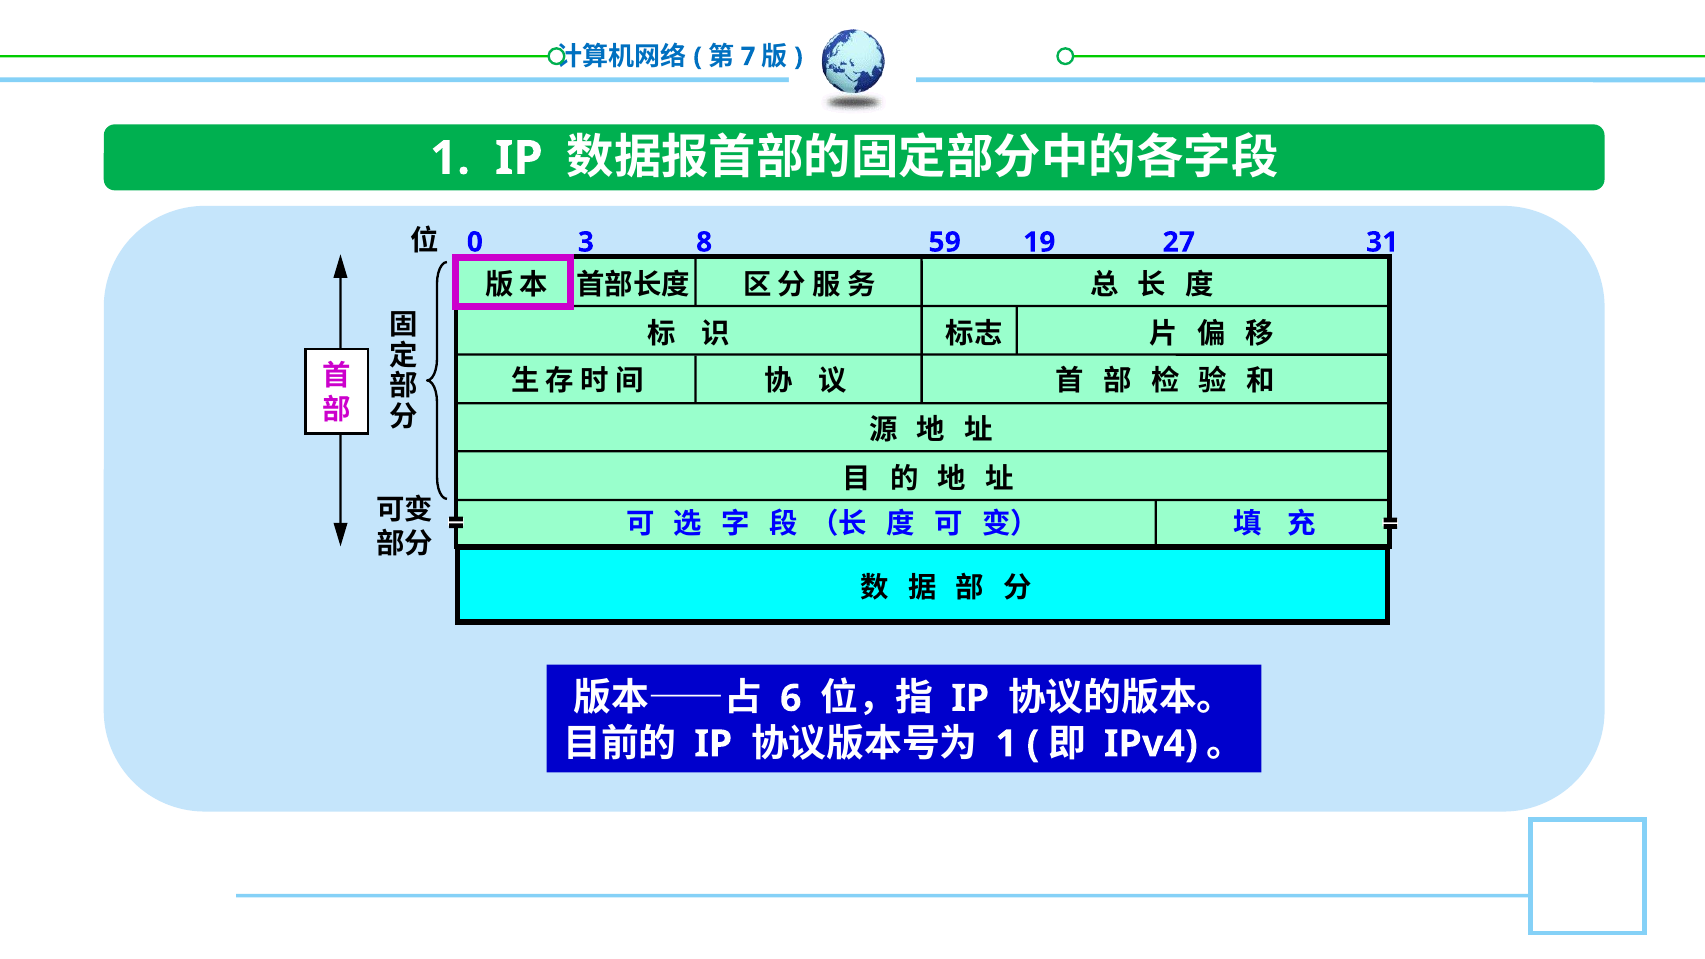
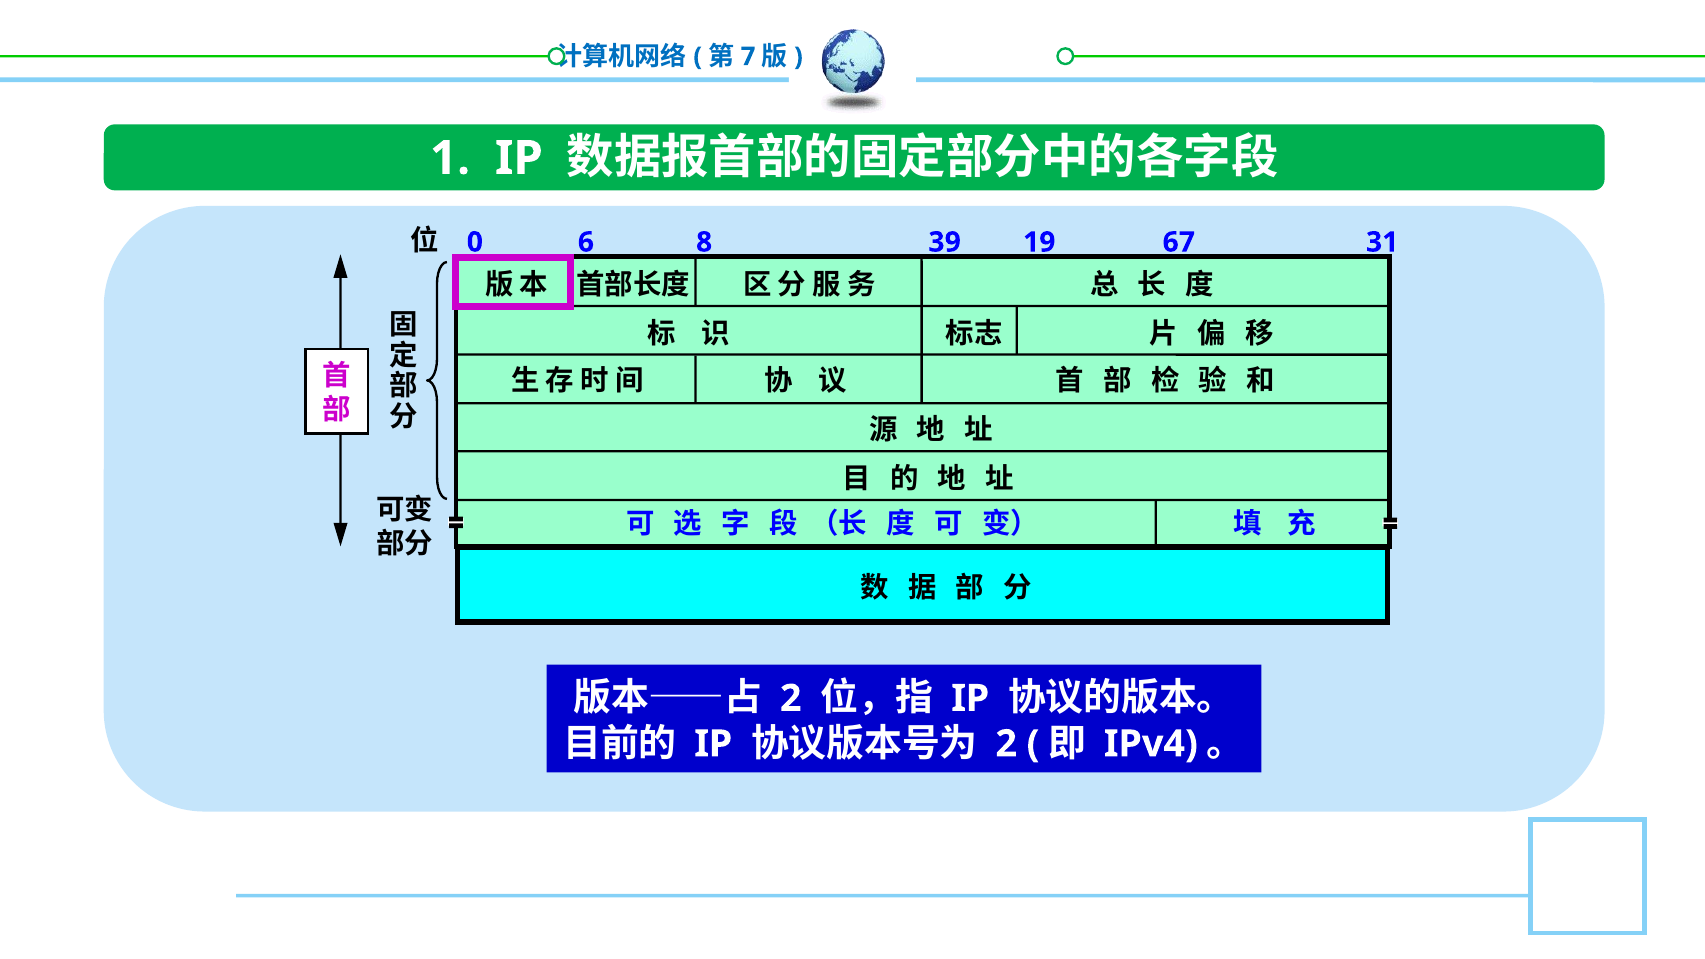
3: 3 -> 6
59: 59 -> 39
27: 27 -> 67
6 at (791, 699): 6 -> 2
1 at (1006, 744): 1 -> 2
